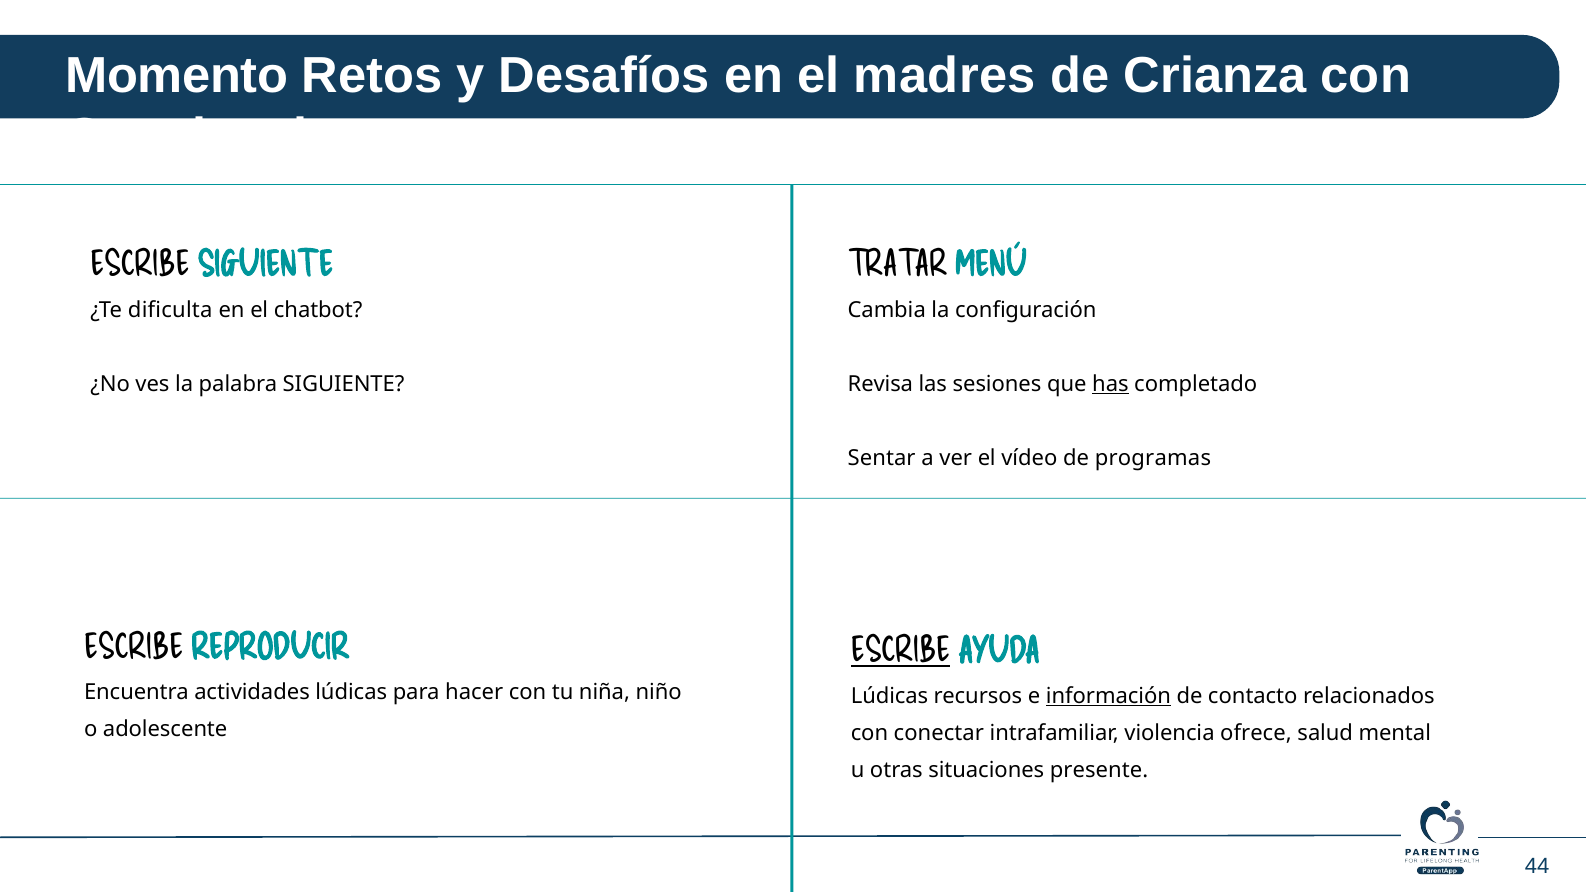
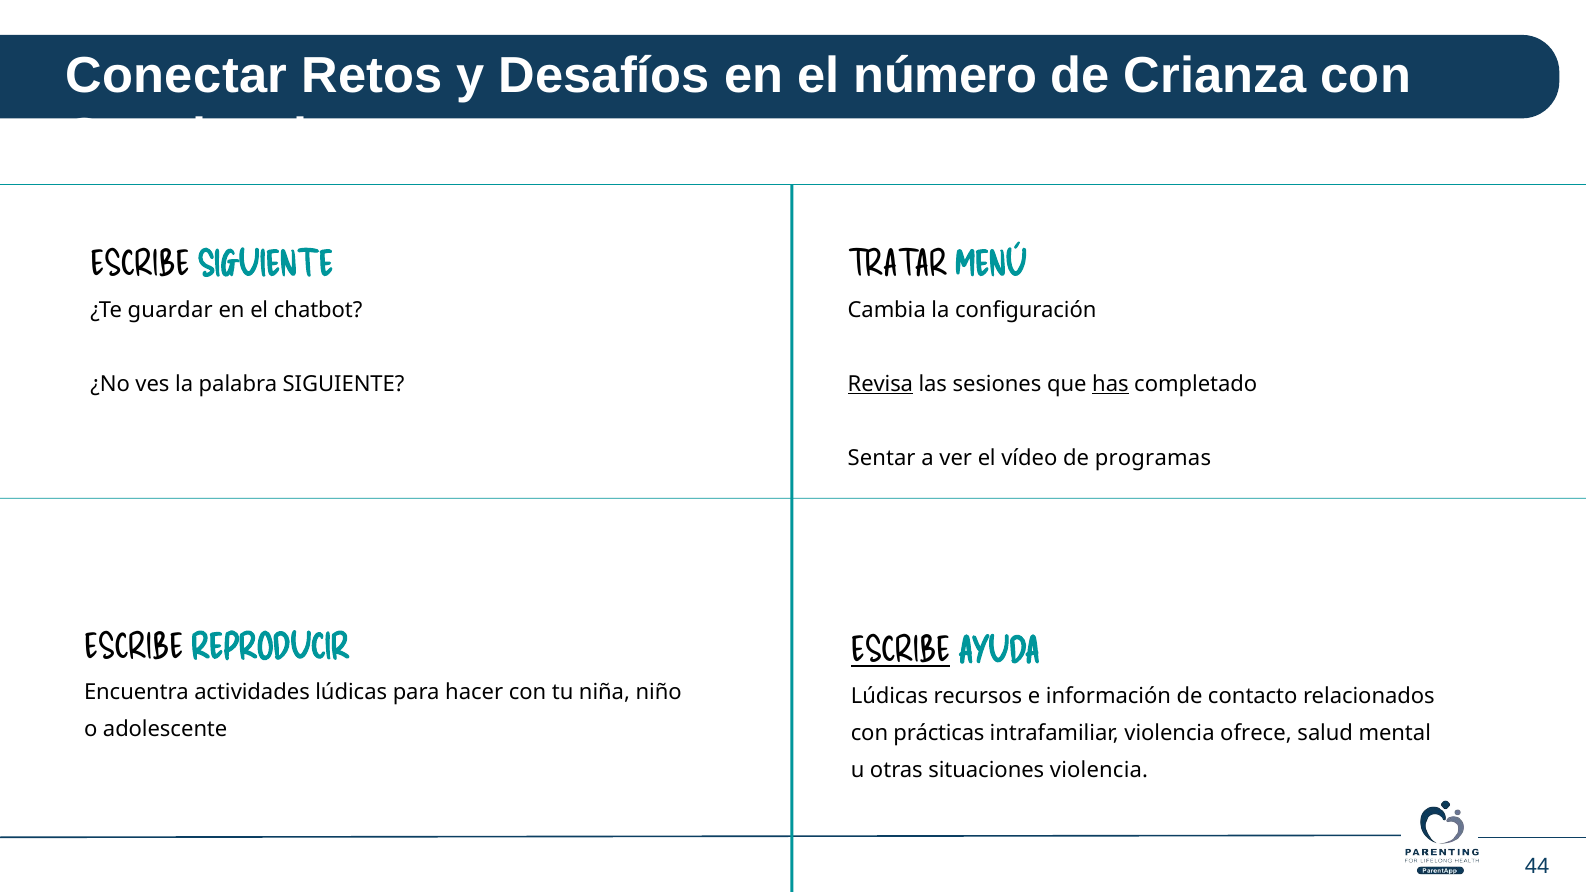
Momento: Momento -> Conectar
madres: madres -> número
dificulta: dificulta -> guardar
Revisa underline: none -> present
información underline: present -> none
conectar: conectar -> prácticas
situaciones presente: presente -> violencia
